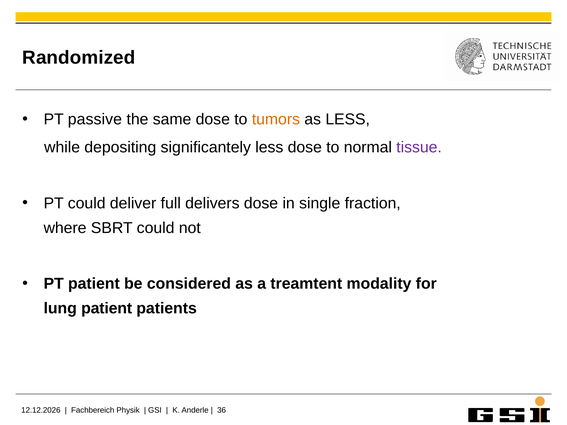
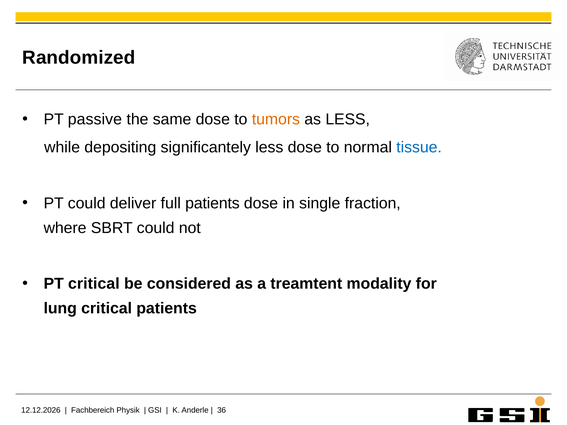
tissue colour: purple -> blue
full delivers: delivers -> patients
PT patient: patient -> critical
lung patient: patient -> critical
